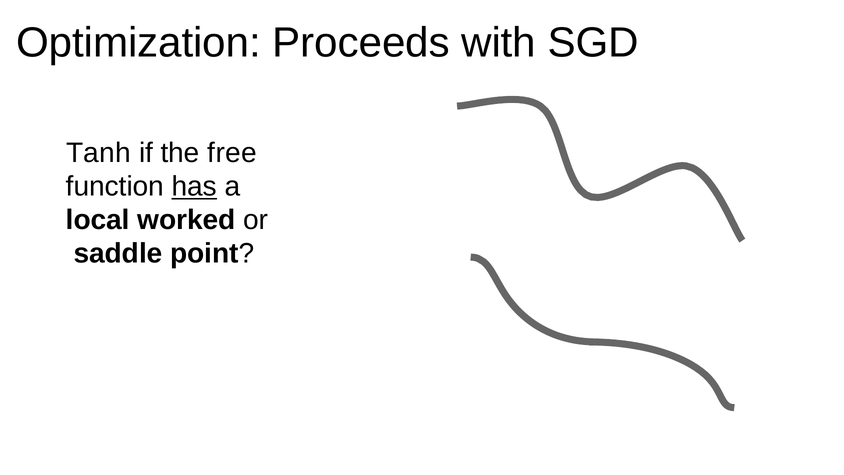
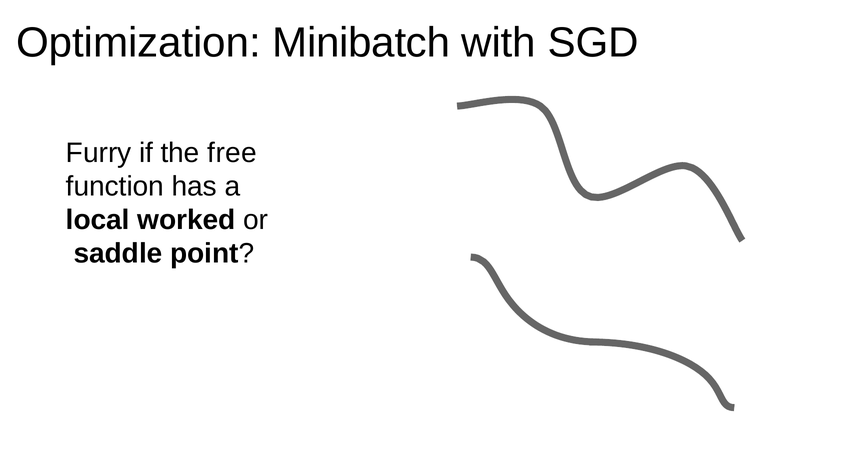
Proceeds: Proceeds -> Minibatch
Tanh: Tanh -> Furry
has underline: present -> none
